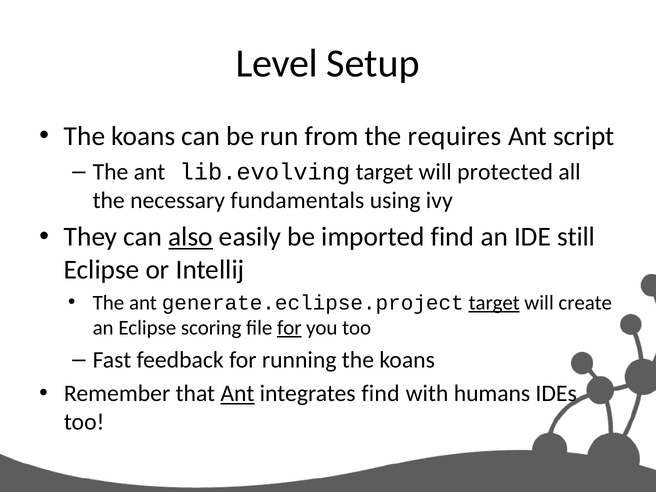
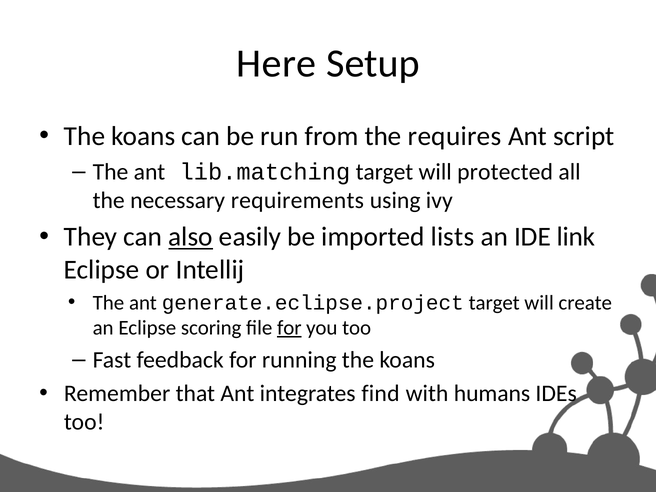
Level: Level -> Here
lib.evolving: lib.evolving -> lib.matching
fundamentals: fundamentals -> requirements
imported find: find -> lists
still: still -> link
target at (494, 303) underline: present -> none
Ant at (237, 393) underline: present -> none
